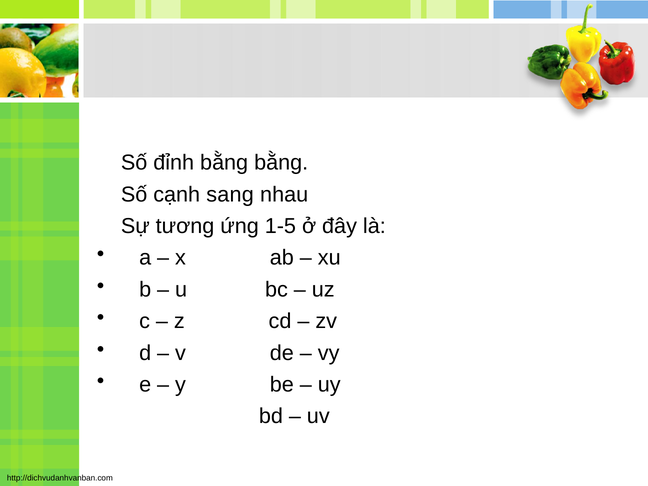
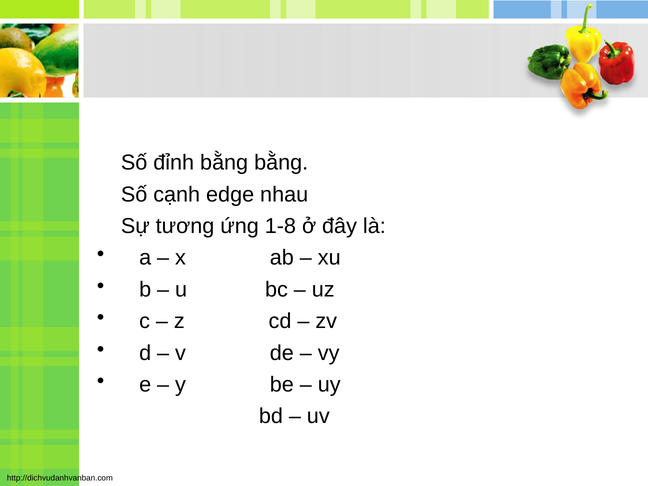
sang: sang -> edge
1-5: 1-5 -> 1-8
